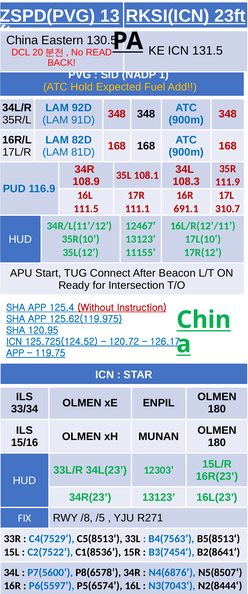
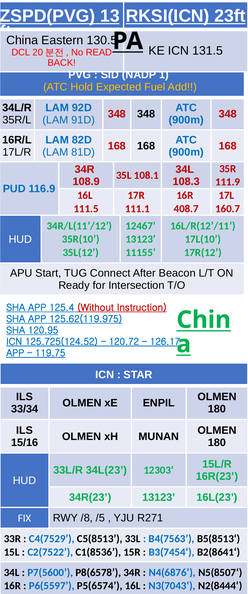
691.1: 691.1 -> 408.7
310.7: 310.7 -> 160.7
